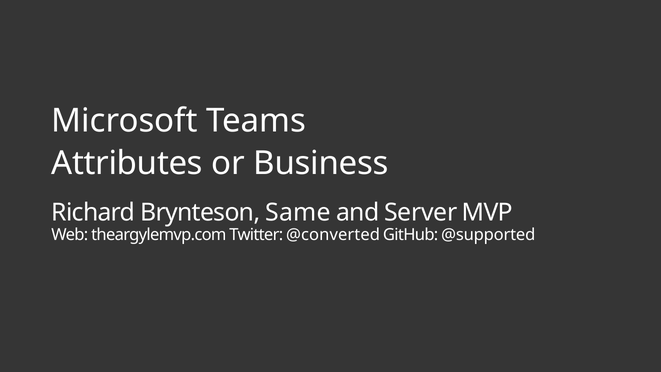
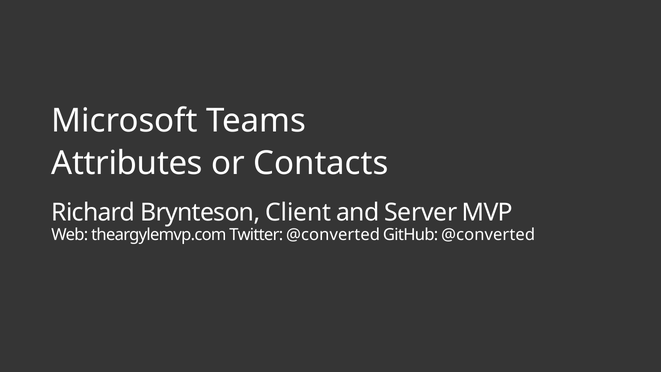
Business: Business -> Contacts
Same: Same -> Client
GitHub @supported: @supported -> @converted
